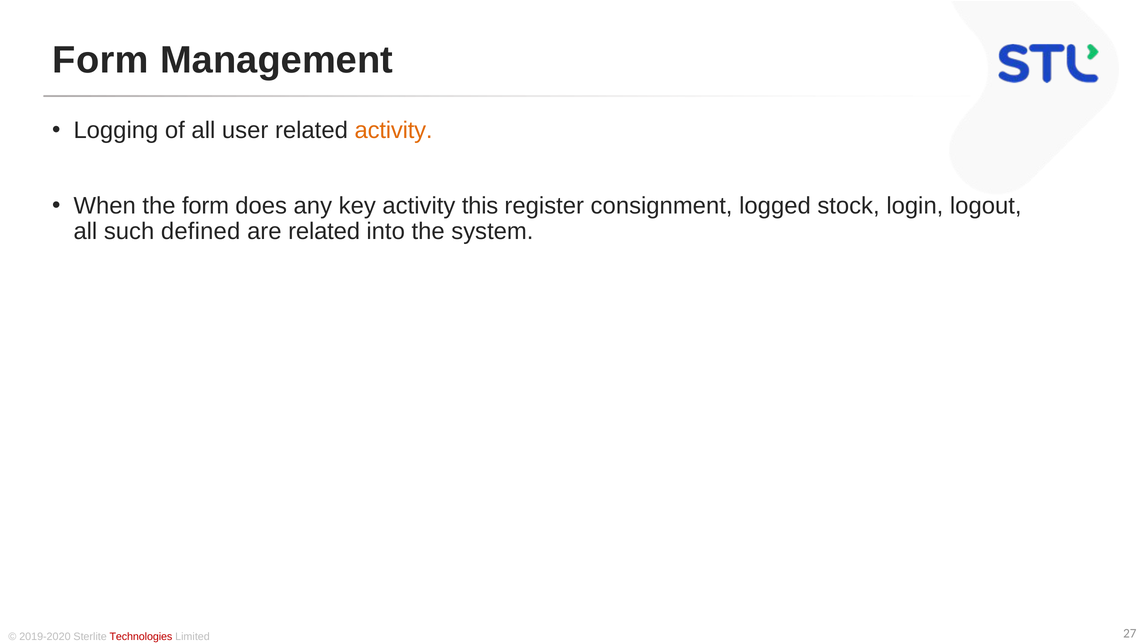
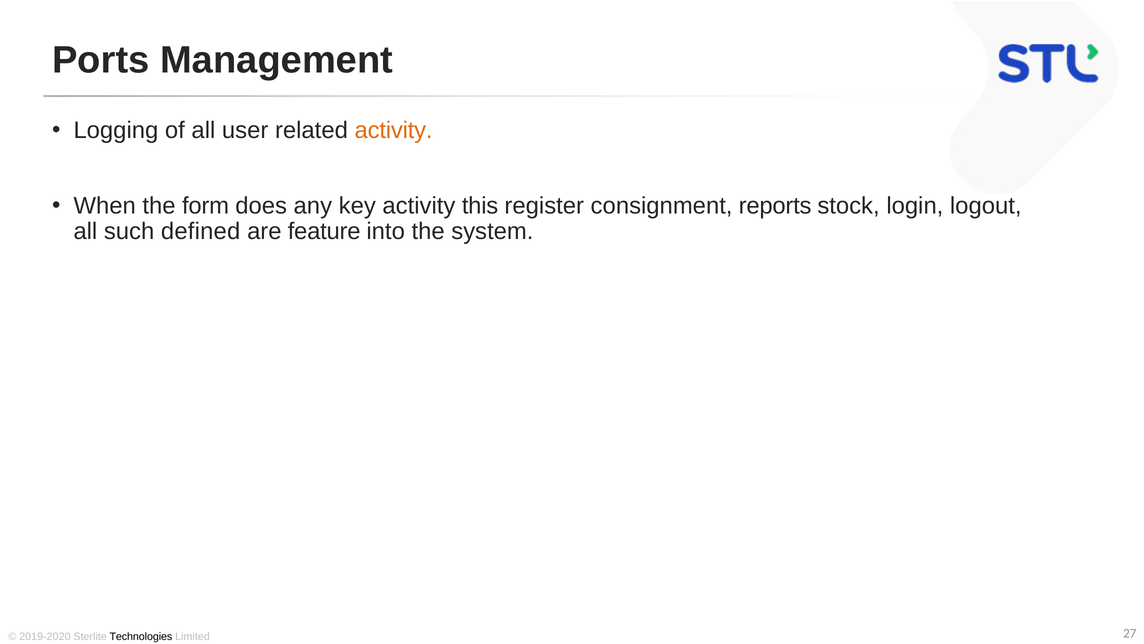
Form at (101, 60): Form -> Ports
logged: logged -> reports
are related: related -> feature
Technologies colour: red -> black
